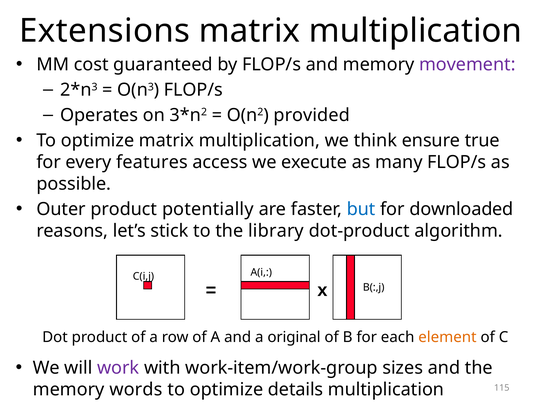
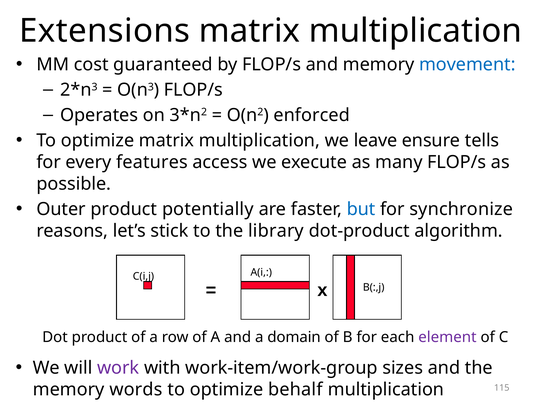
movement colour: purple -> blue
provided: provided -> enforced
think: think -> leave
true: true -> tells
downloaded: downloaded -> synchronize
original: original -> domain
element colour: orange -> purple
details: details -> behalf
